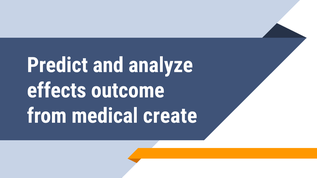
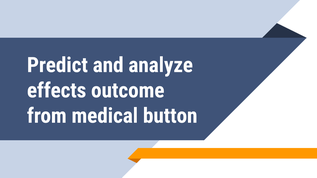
create: create -> button
